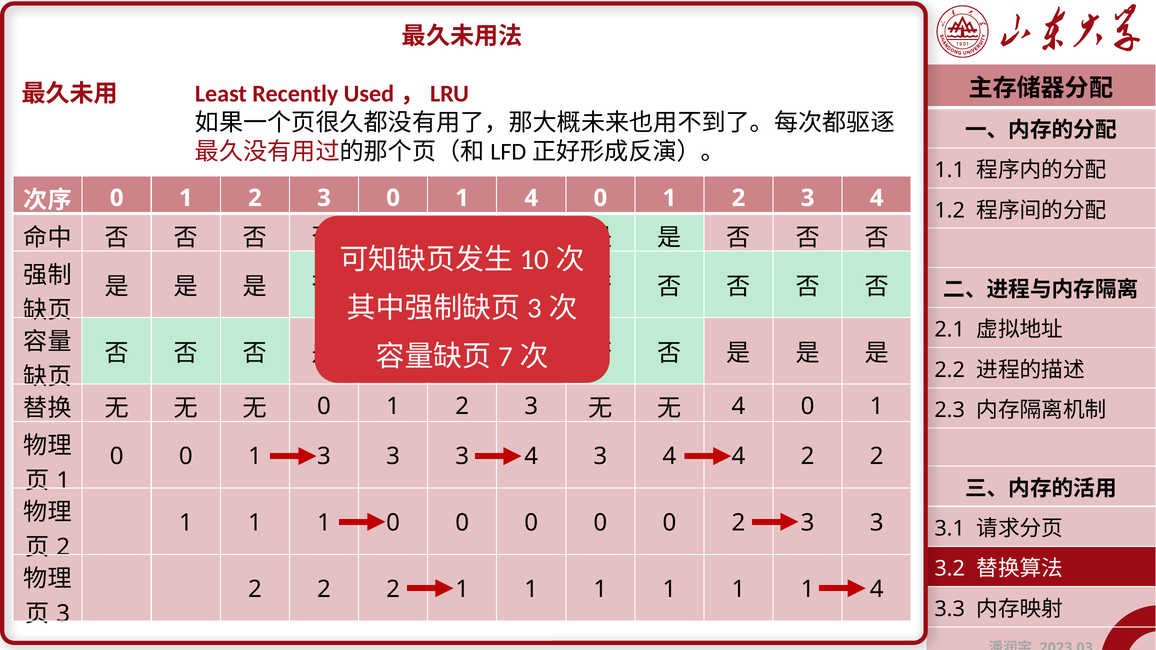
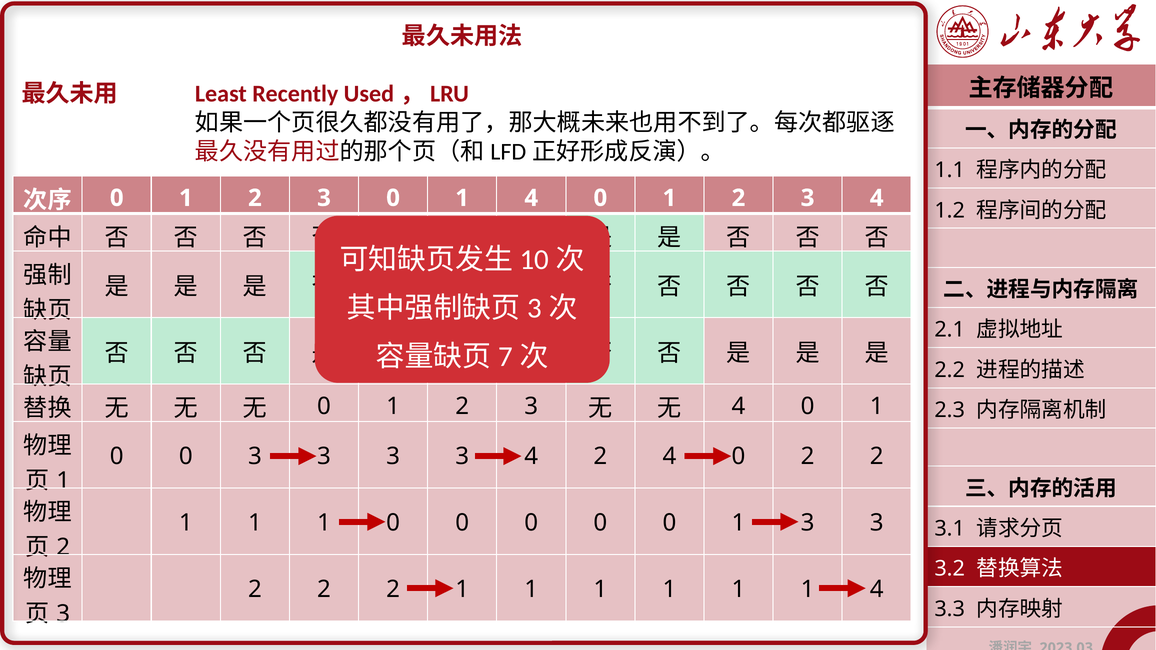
0 0 1: 1 -> 3
4 3: 3 -> 2
4 at (739, 456): 4 -> 0
0 0 2: 2 -> 1
